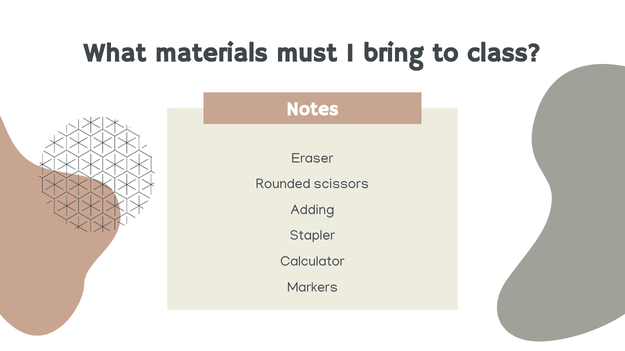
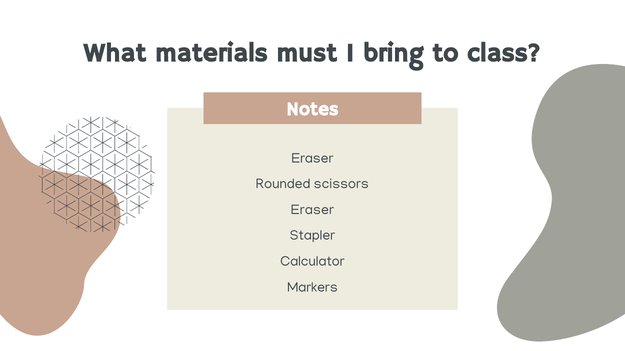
Adding at (312, 210): Adding -> Eraser
